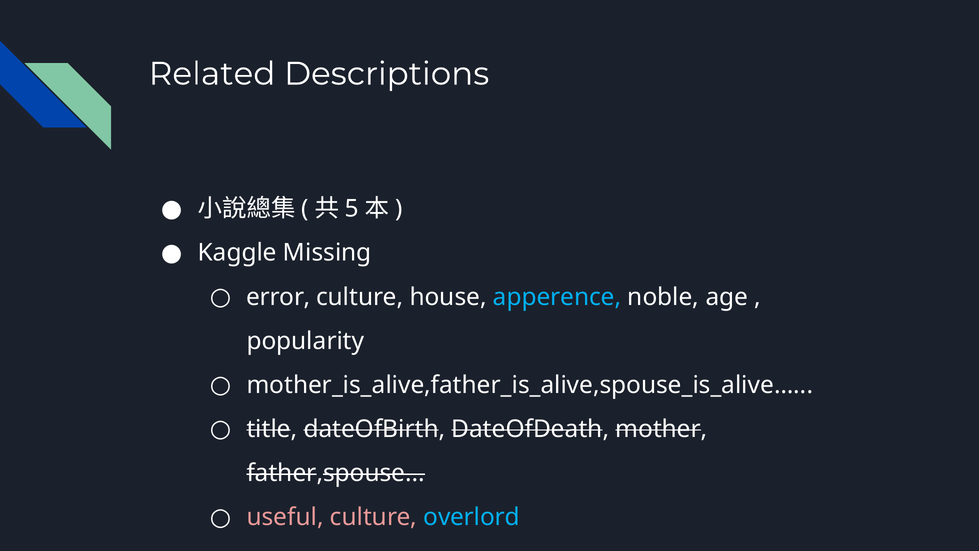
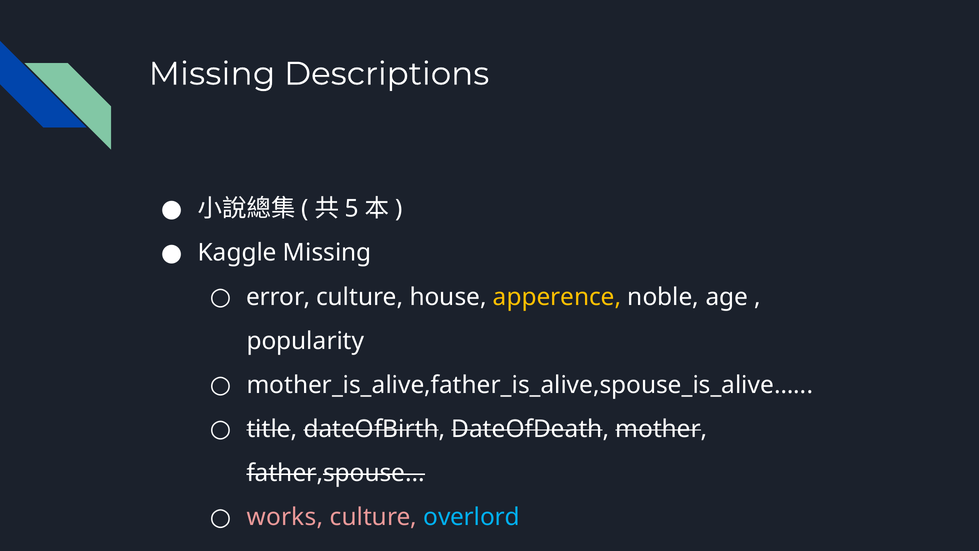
Related at (212, 74): Related -> Missing
apperence colour: light blue -> yellow
useful: useful -> works
